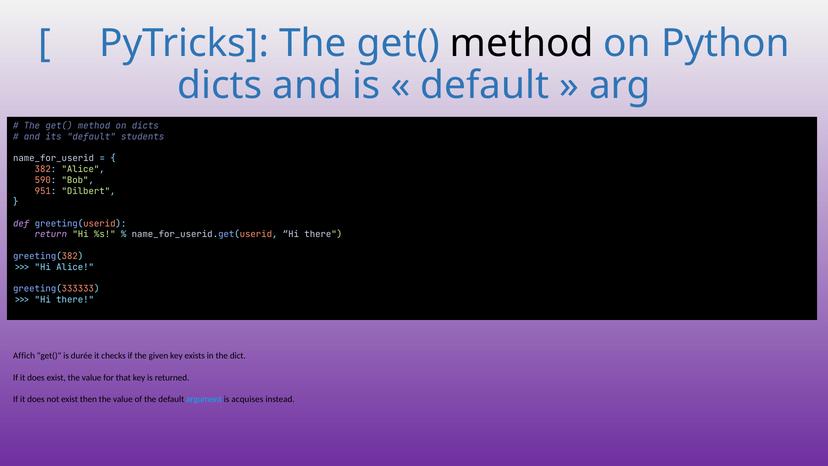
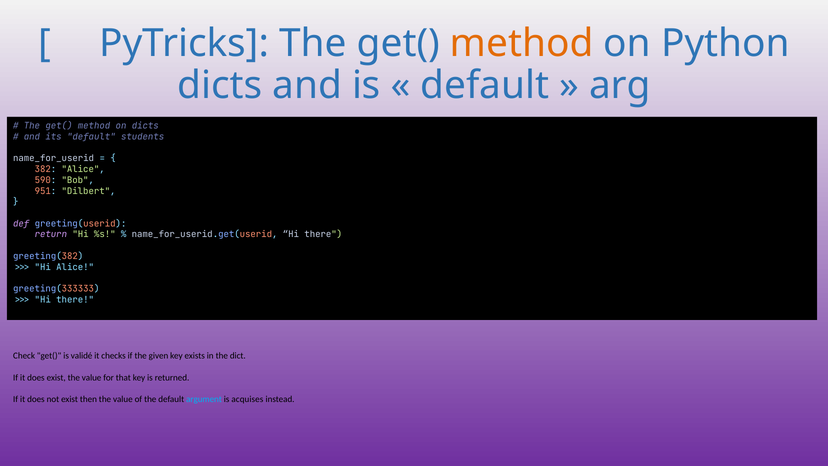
method at (522, 44) colour: black -> orange
Affich: Affich -> Check
durée: durée -> validé
